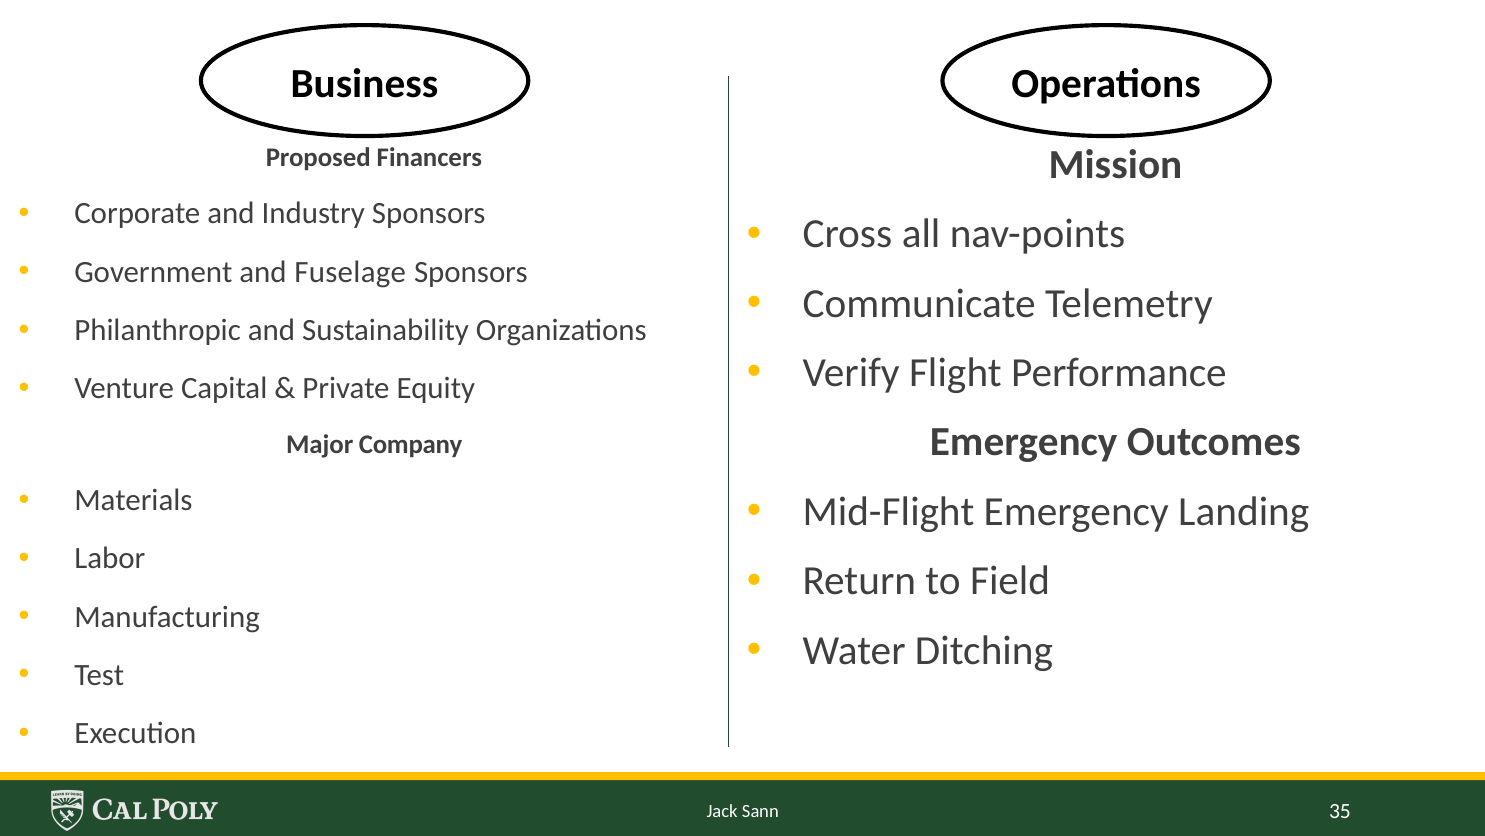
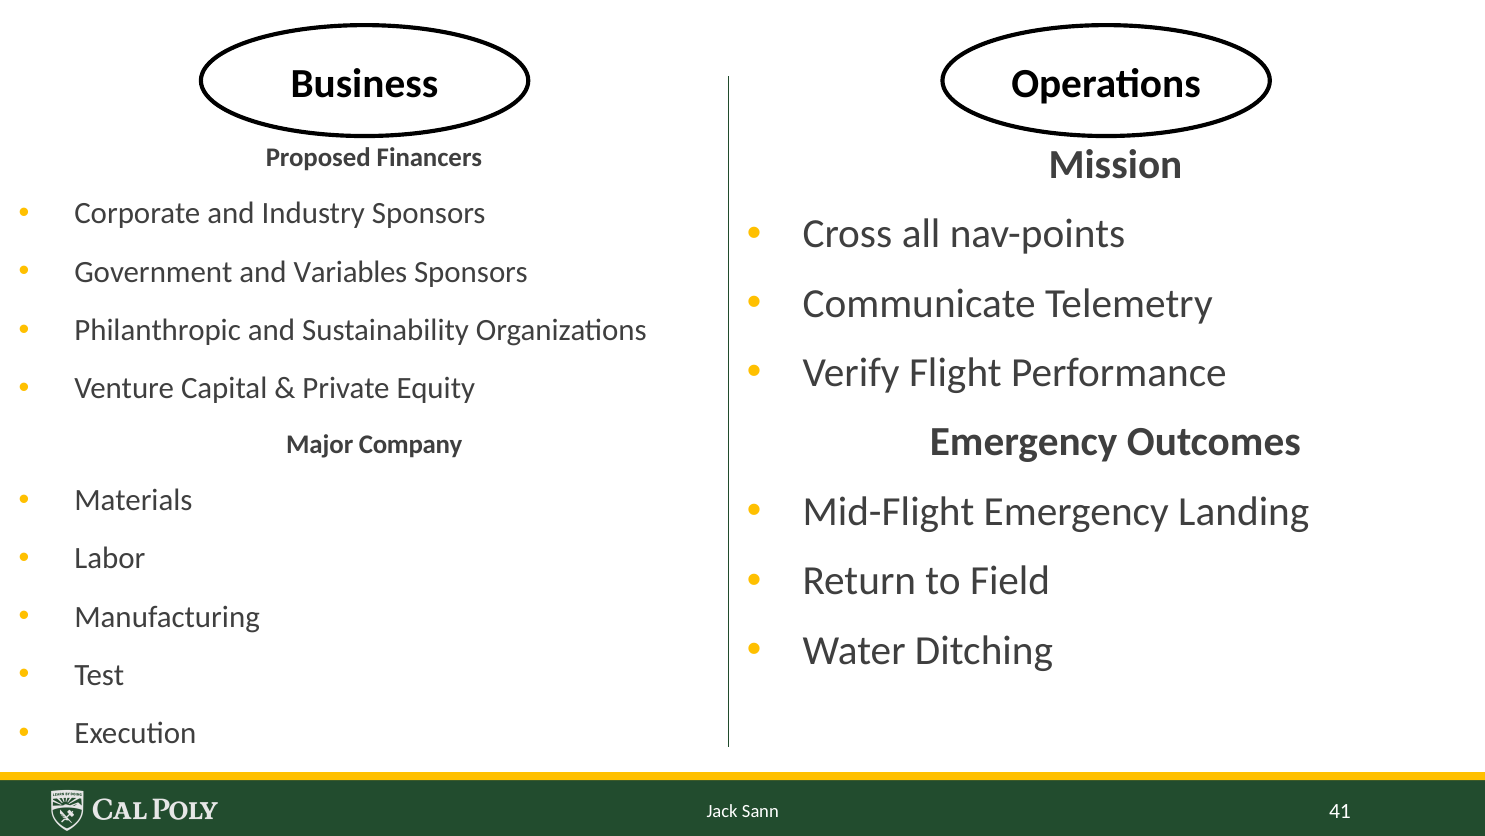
Fuselage: Fuselage -> Variables
35: 35 -> 41
